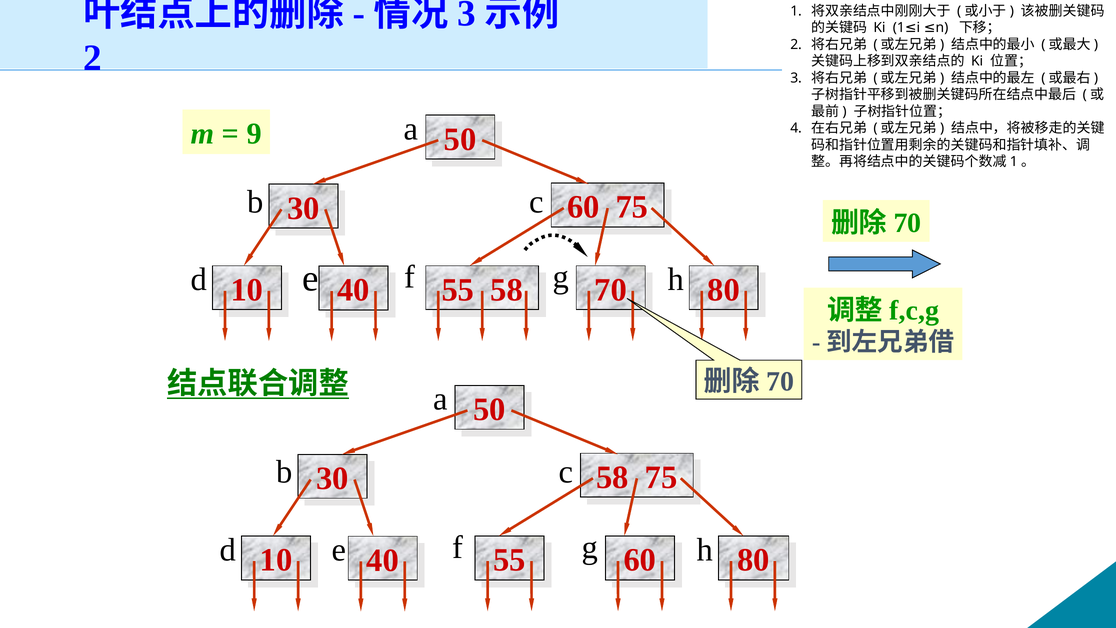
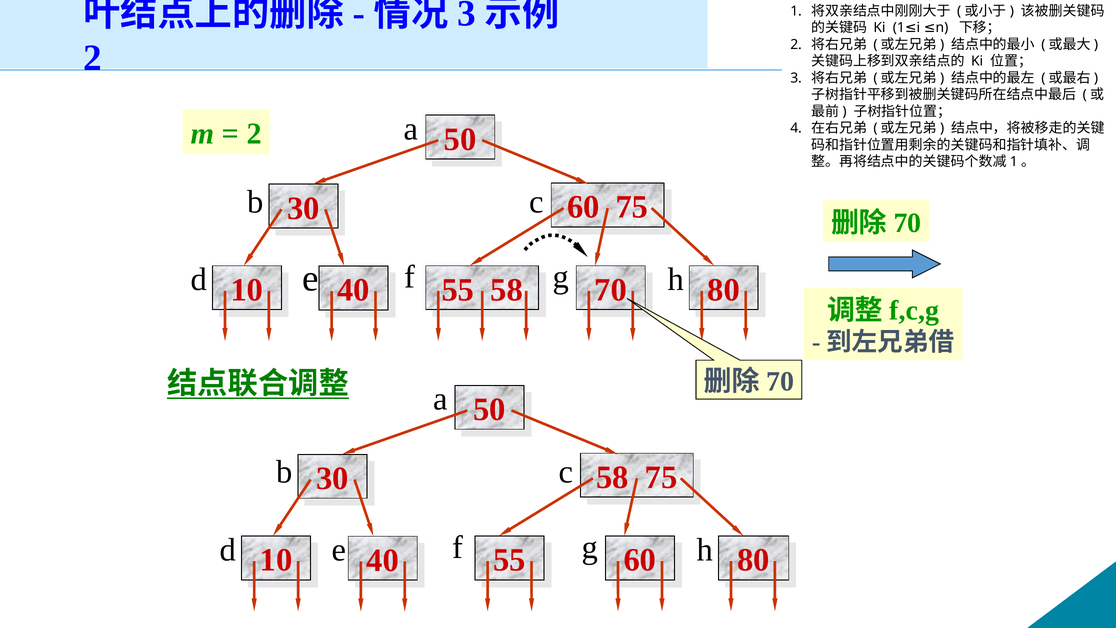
9 at (254, 134): 9 -> 2
